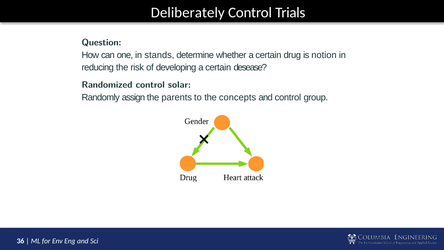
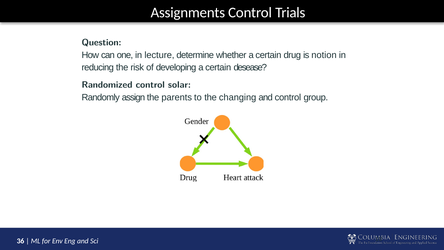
Deliberately: Deliberately -> Assignments
stands: stands -> lecture
concepts: concepts -> changing
